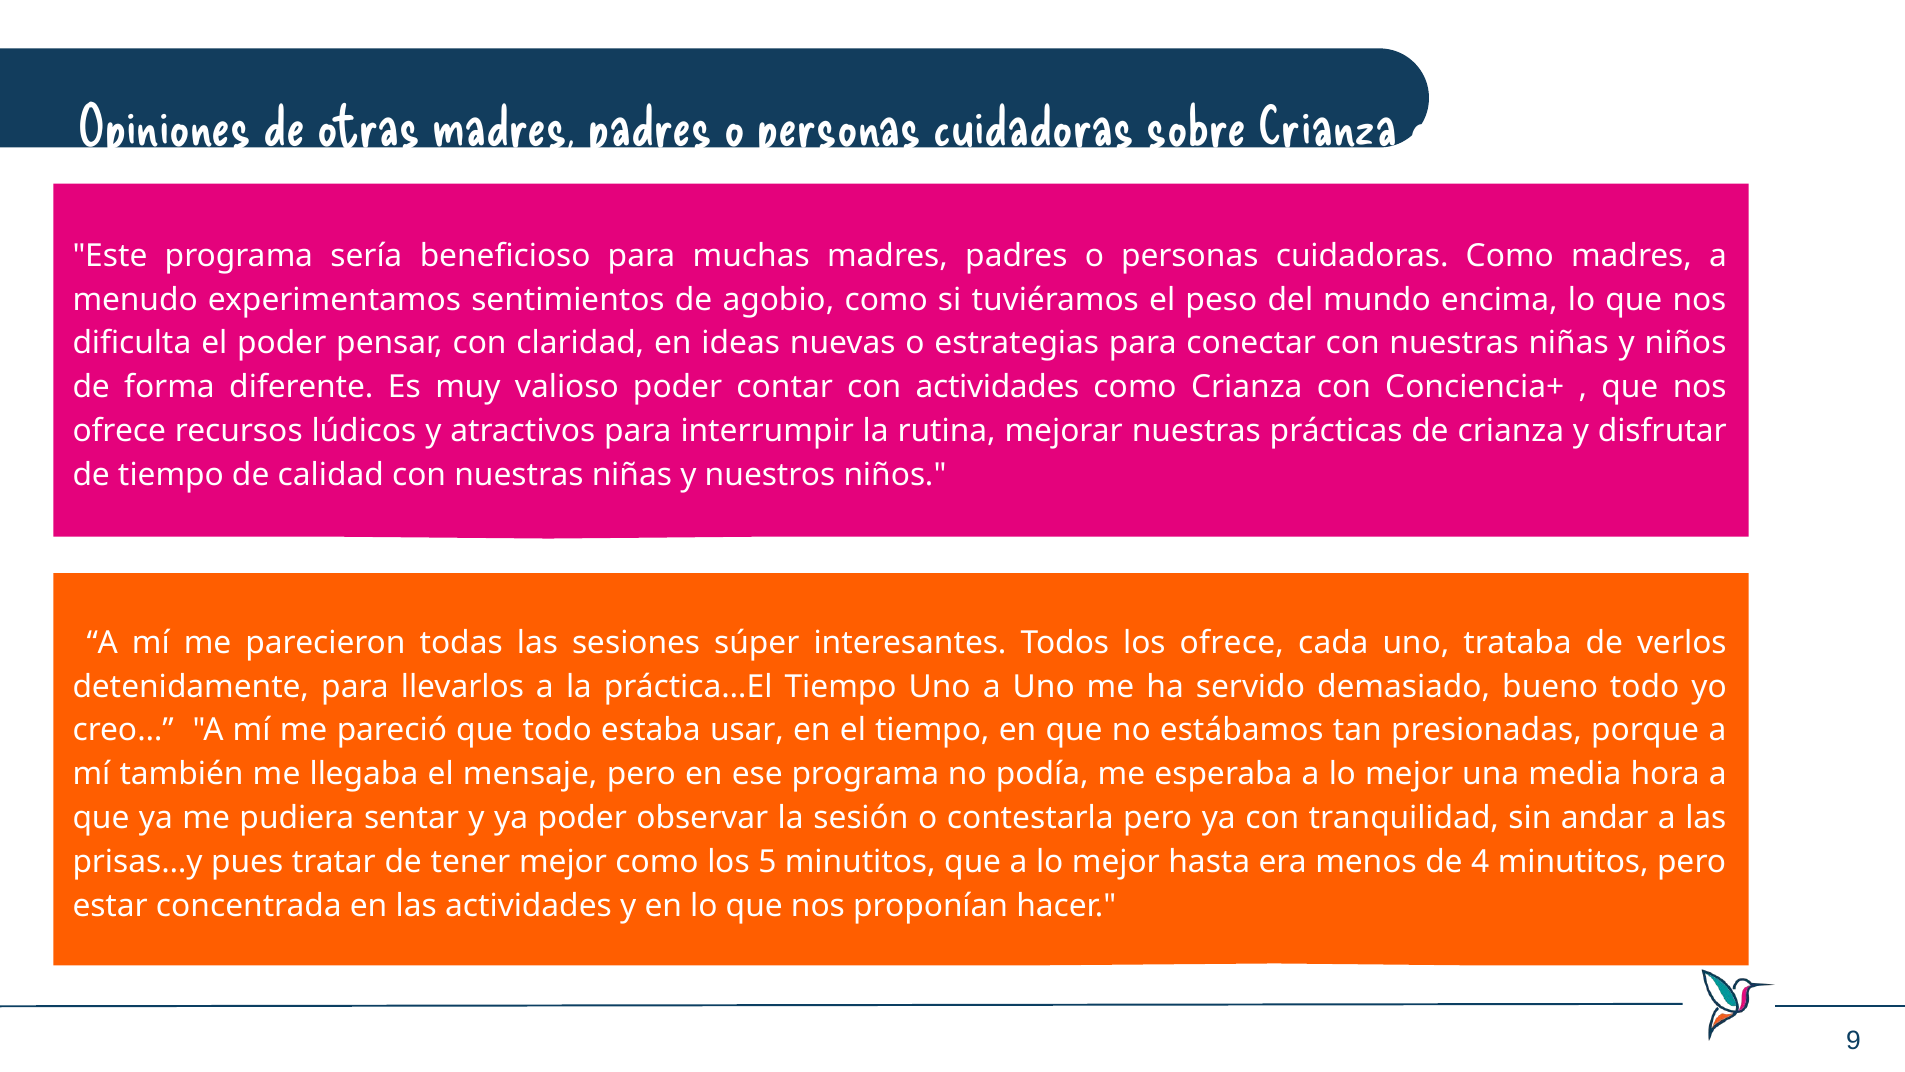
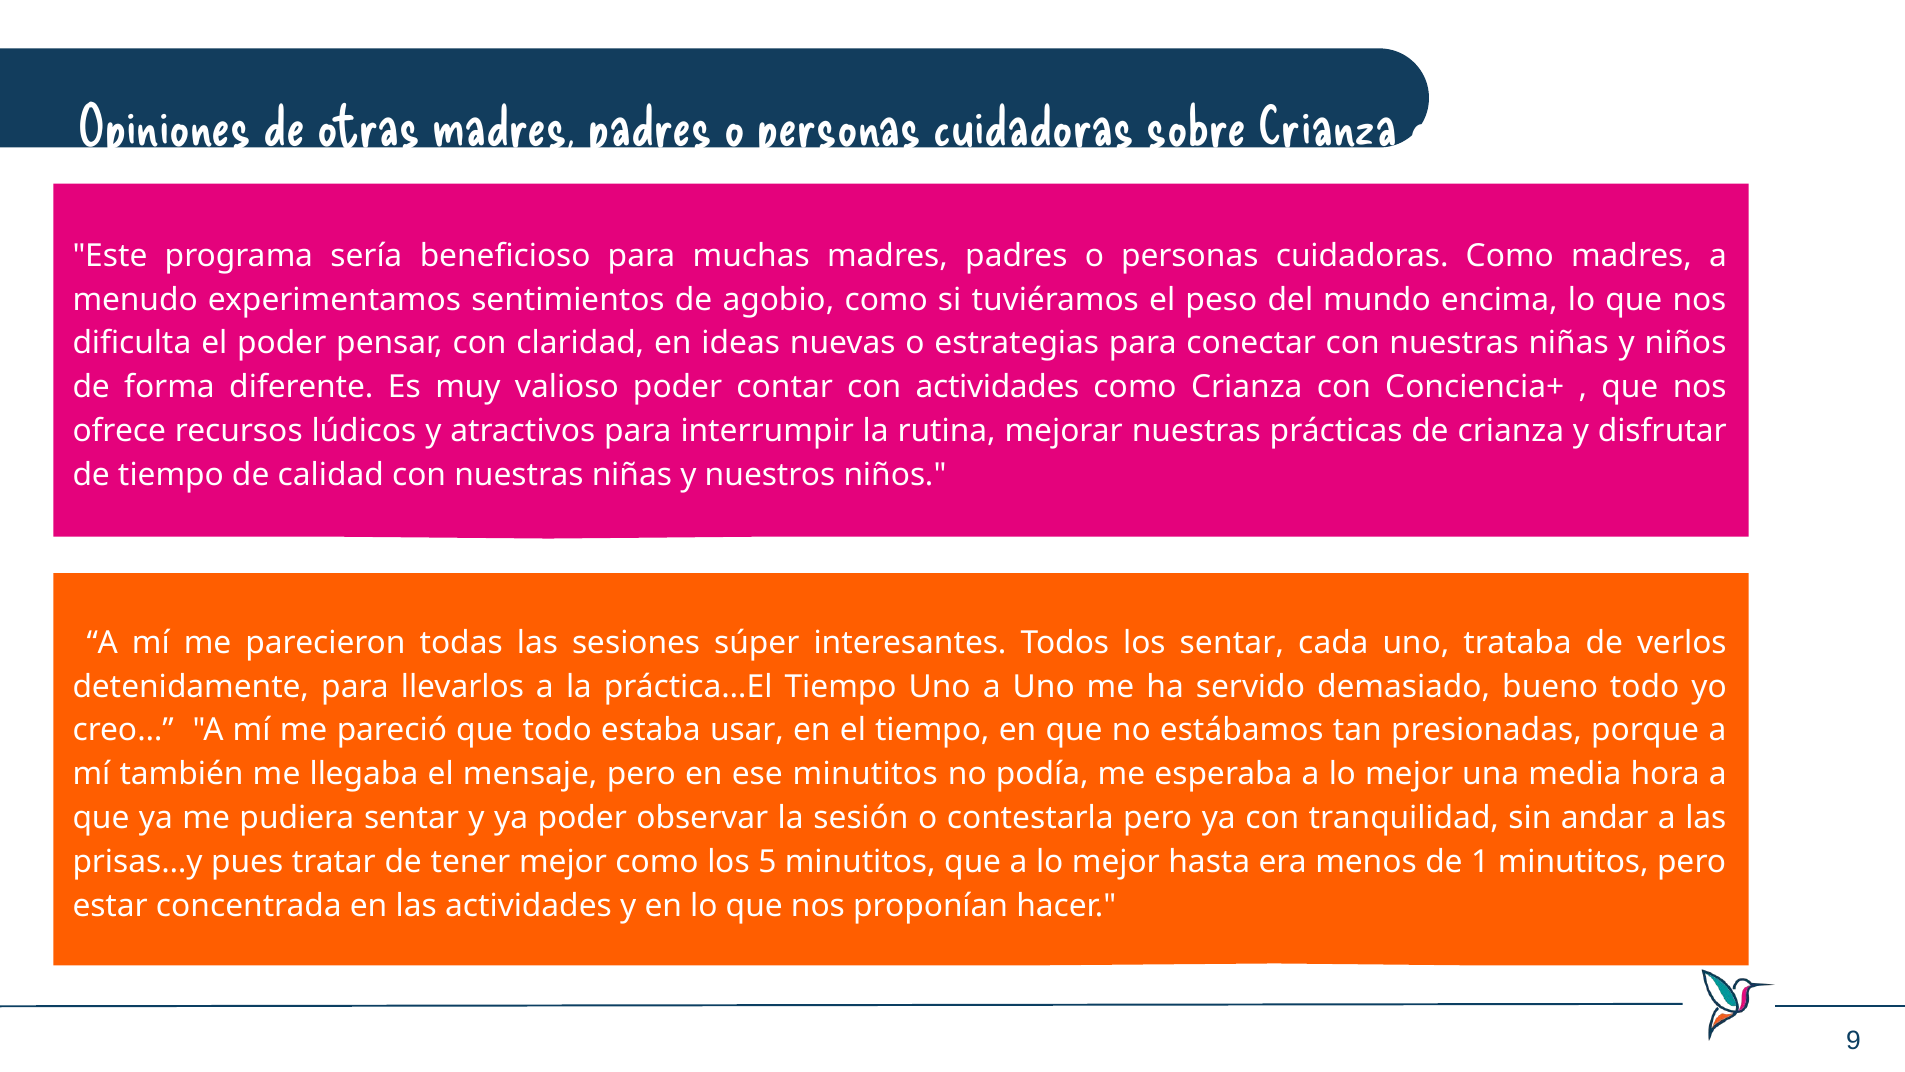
los ofrece: ofrece -> sentar
ese programa: programa -> minutitos
4: 4 -> 1
